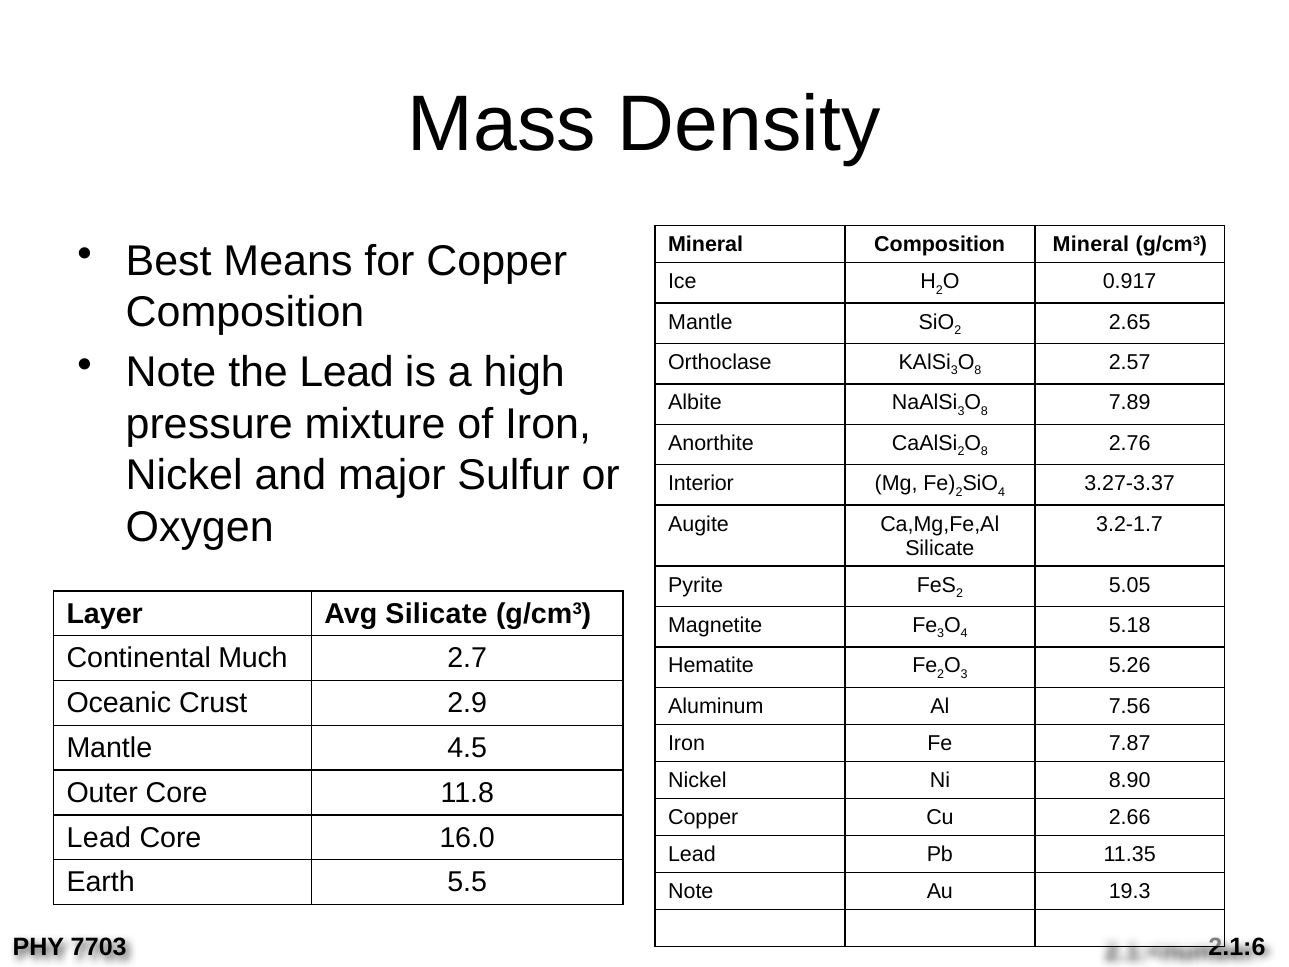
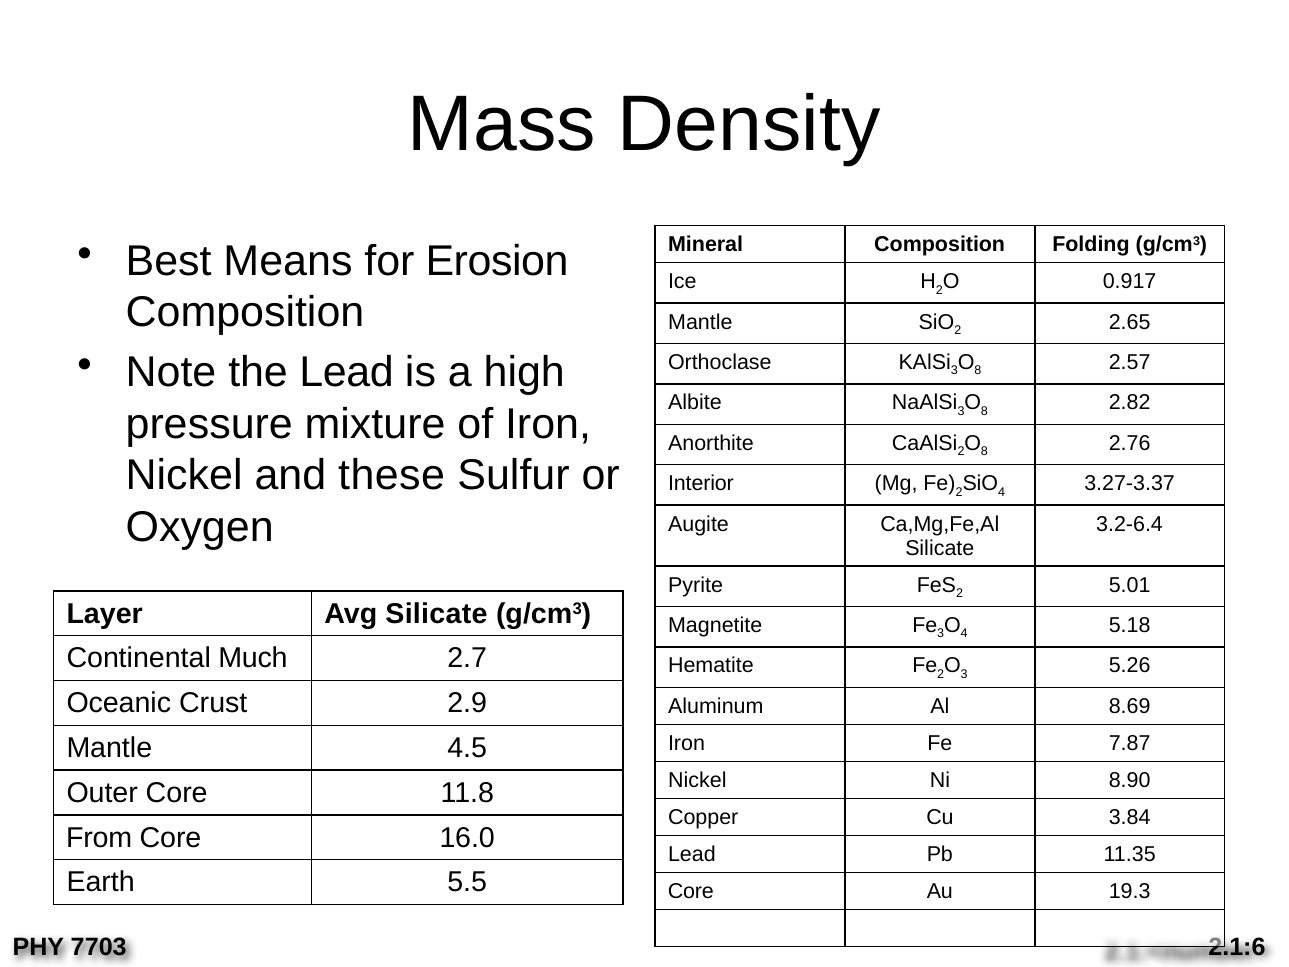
Composition Mineral: Mineral -> Folding
for Copper: Copper -> Erosion
7.89: 7.89 -> 2.82
major: major -> these
3.2-1.7: 3.2-1.7 -> 3.2-6.4
5.05: 5.05 -> 5.01
7.56: 7.56 -> 8.69
2.66: 2.66 -> 3.84
Lead at (99, 837): Lead -> From
Note at (691, 891): Note -> Core
